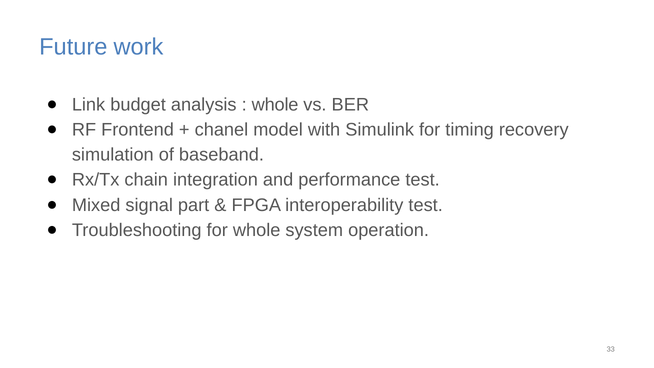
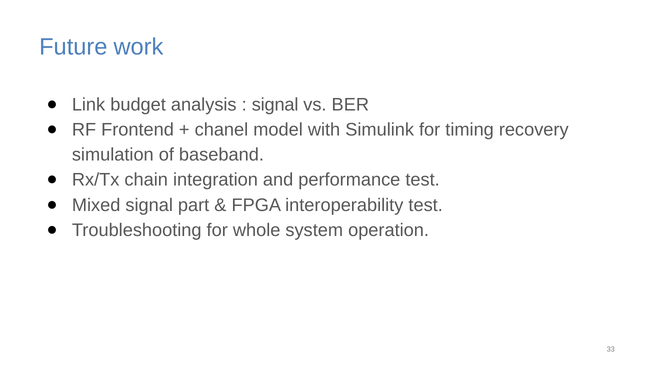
whole at (275, 105): whole -> signal
